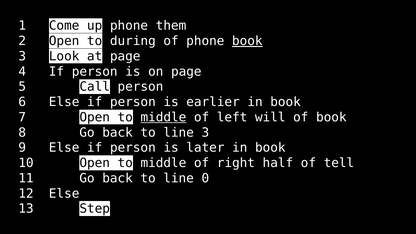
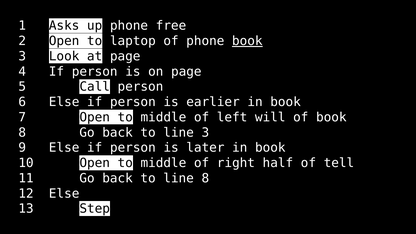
Come: Come -> Asks
them: them -> free
during: during -> laptop
middle at (163, 117) underline: present -> none
line 0: 0 -> 8
